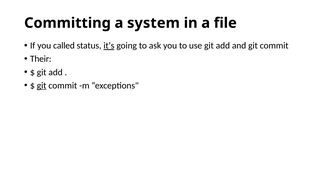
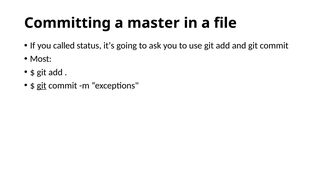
system: system -> master
it’s underline: present -> none
Their: Their -> Most
